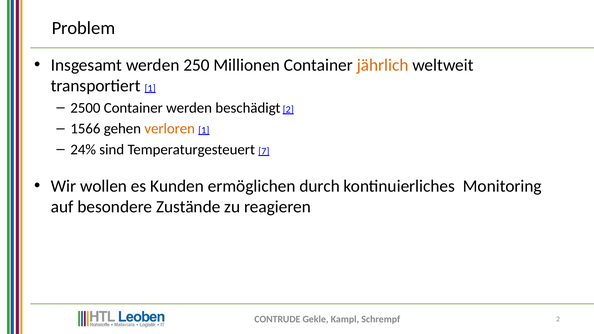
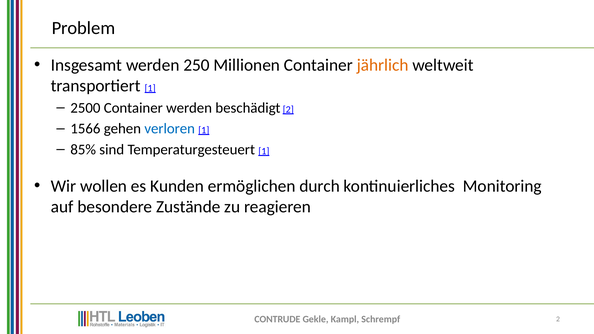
verloren colour: orange -> blue
24%: 24% -> 85%
Temperaturgesteuert 7: 7 -> 1
